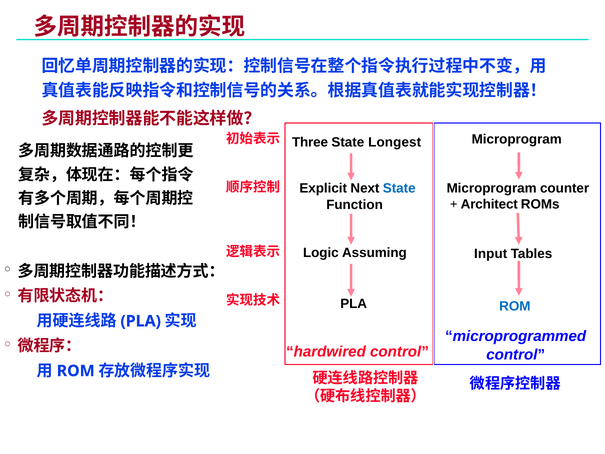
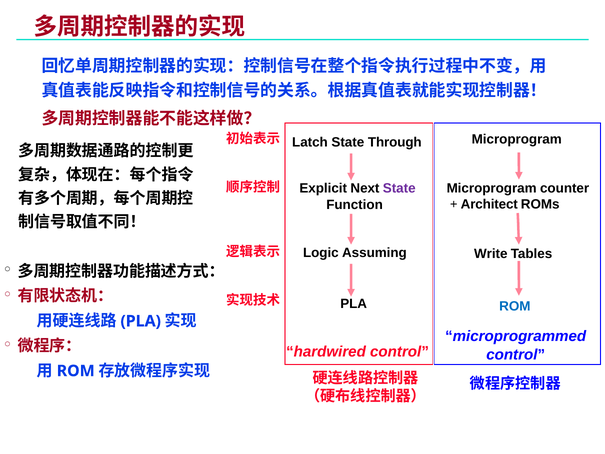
Three: Three -> Latch
Longest: Longest -> Through
State at (399, 188) colour: blue -> purple
Input: Input -> Write
